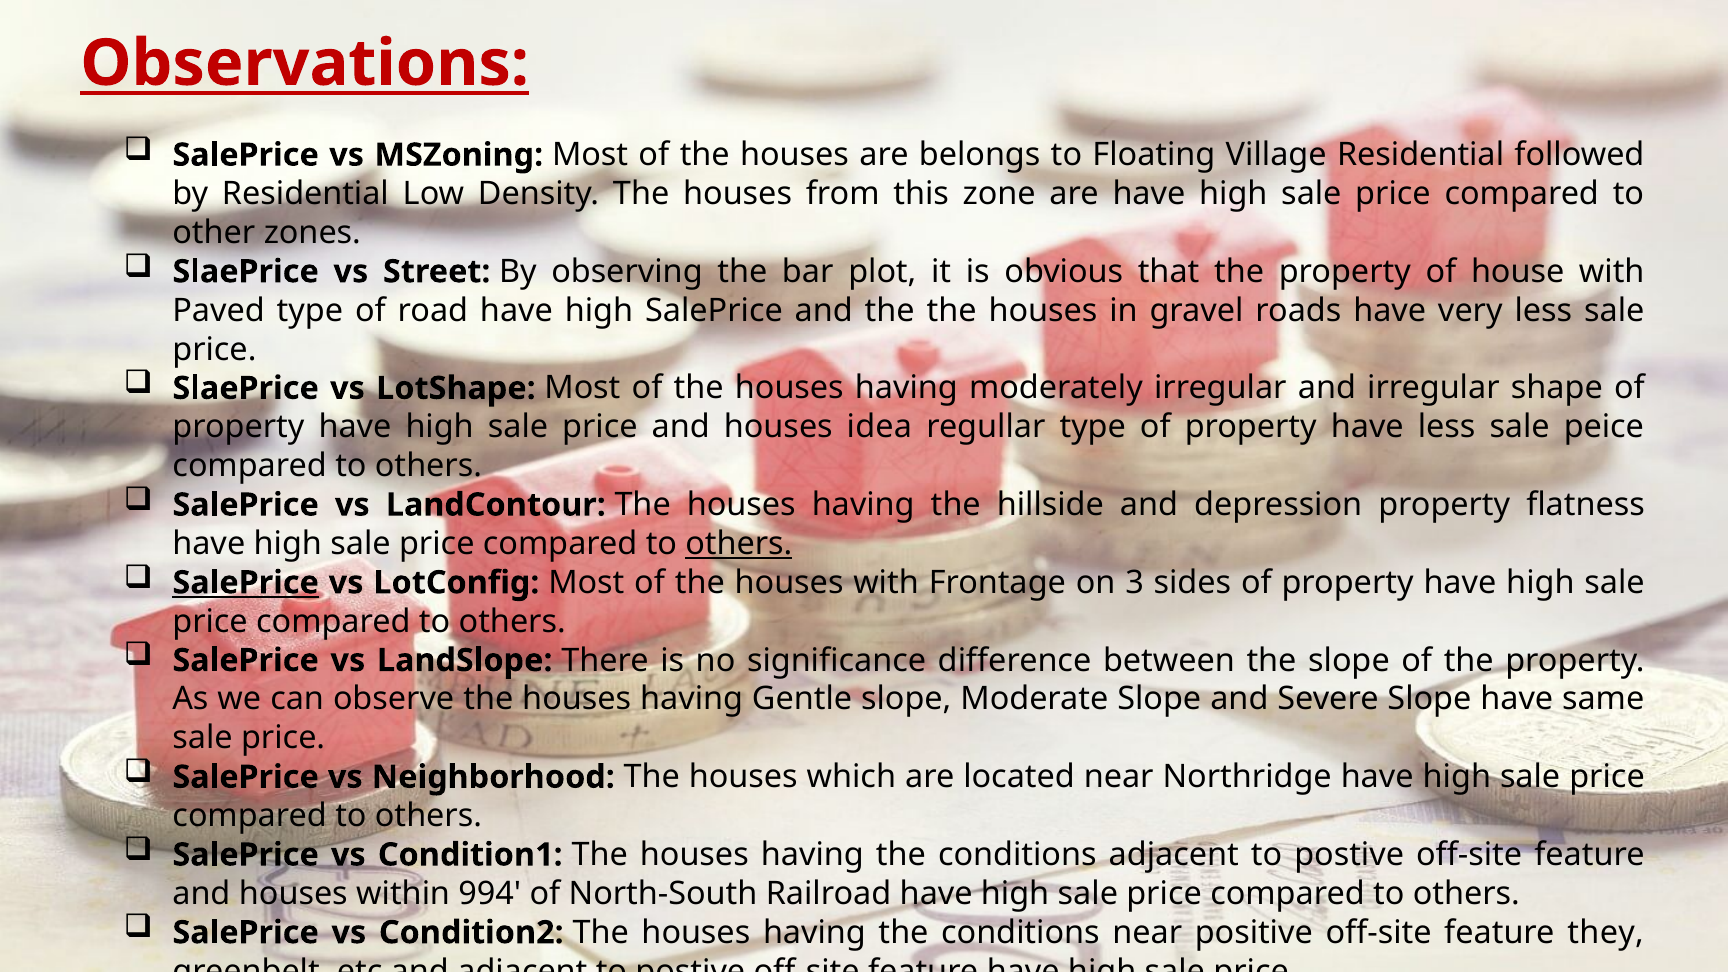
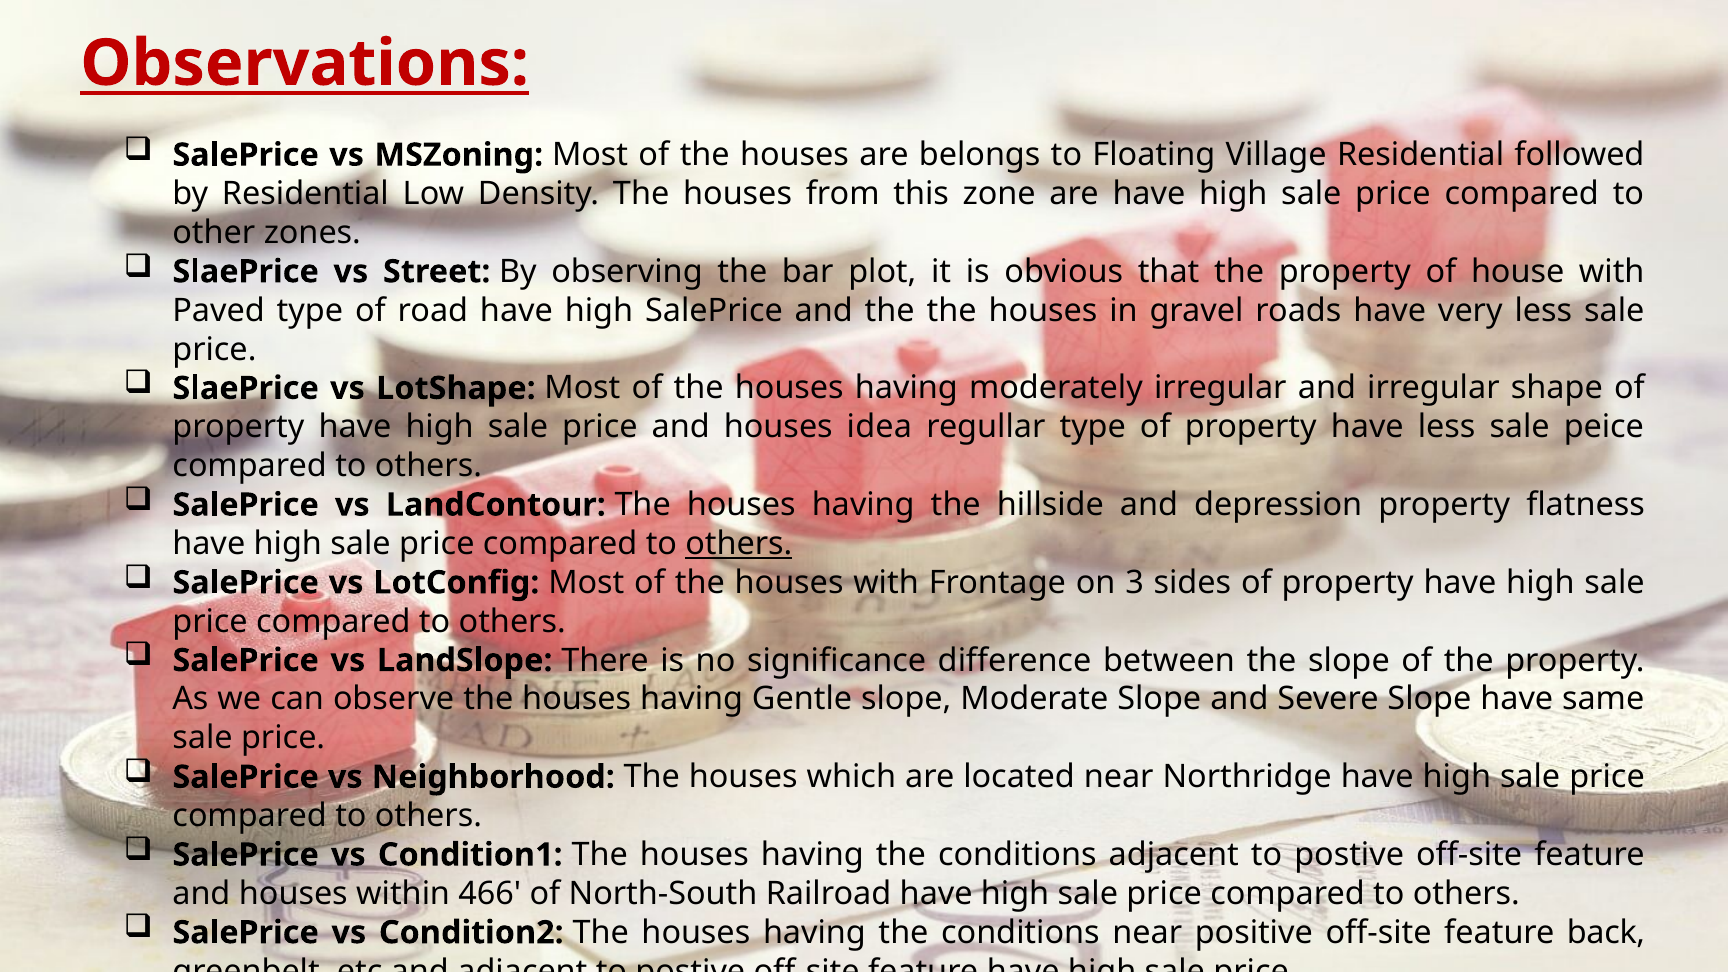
SalePrice at (246, 583) underline: present -> none
994: 994 -> 466
they: they -> back
